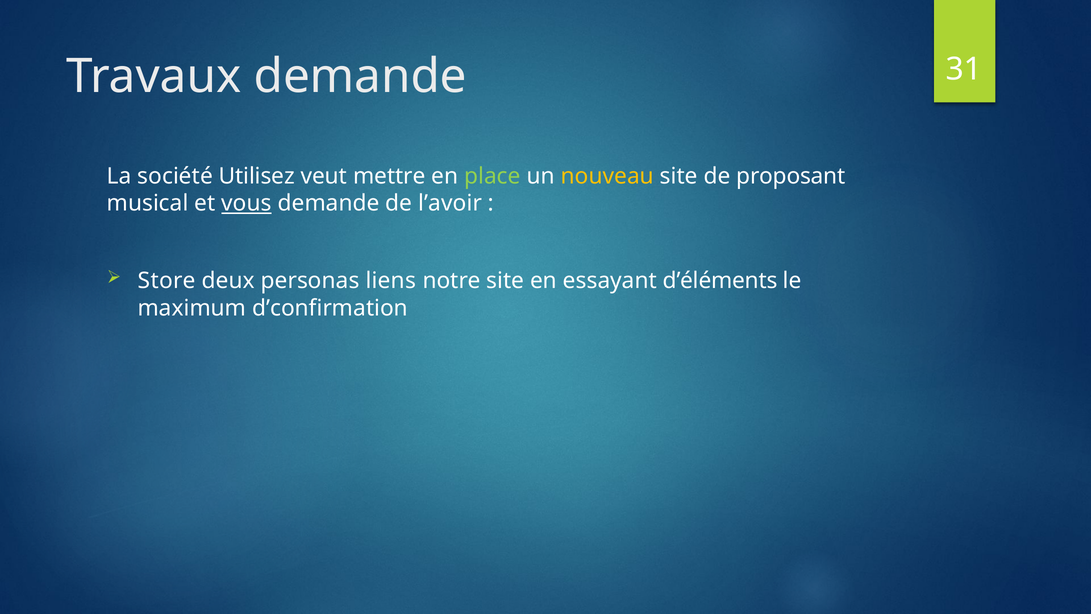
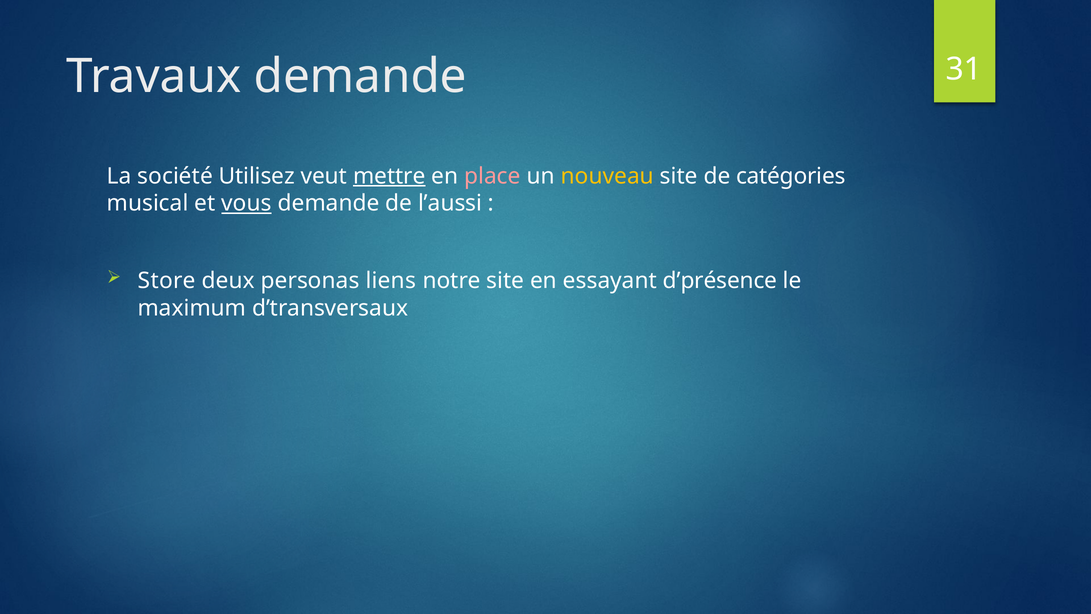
mettre underline: none -> present
place colour: light green -> pink
proposant: proposant -> catégories
l’avoir: l’avoir -> l’aussi
d’éléments: d’éléments -> d’présence
d’confirmation: d’confirmation -> d’transversaux
